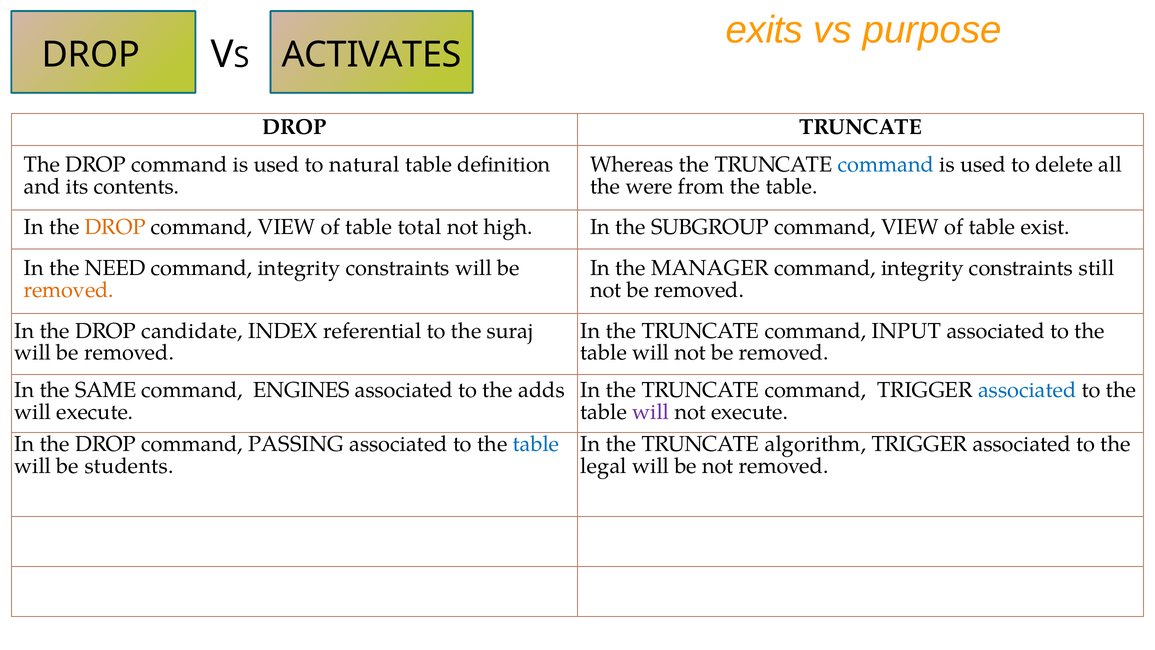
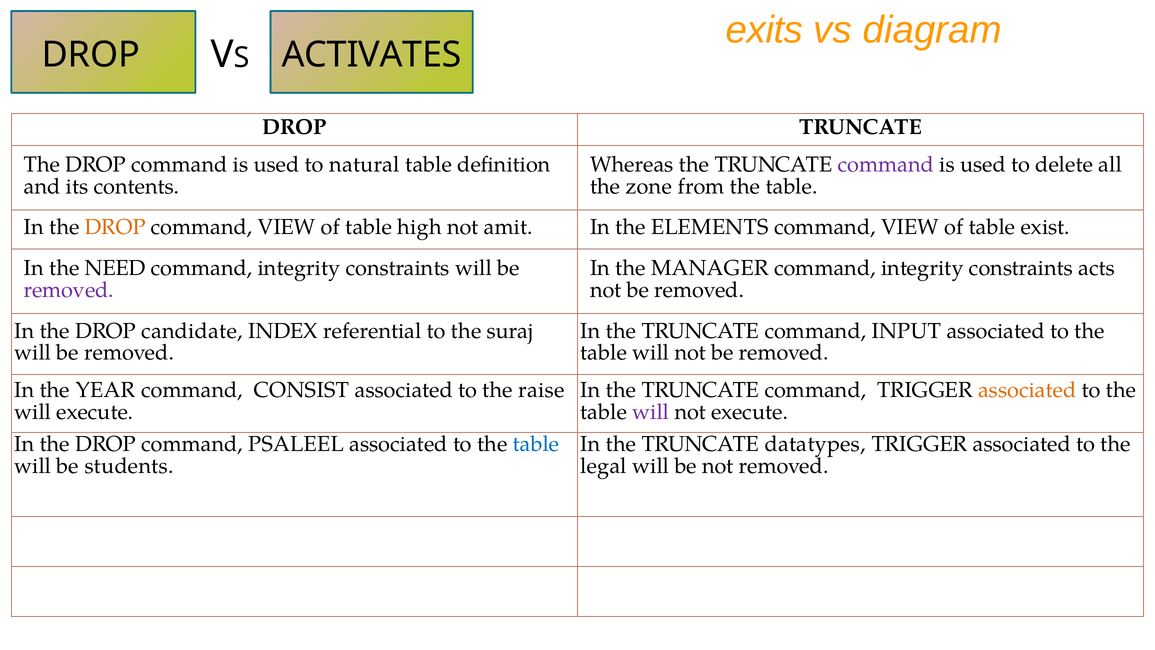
purpose: purpose -> diagram
command at (886, 165) colour: blue -> purple
were: were -> zone
total: total -> high
high: high -> amit
SUBGROUP: SUBGROUP -> ELEMENTS
still: still -> acts
removed at (69, 290) colour: orange -> purple
SAME: SAME -> YEAR
ENGINES: ENGINES -> CONSIST
adds: adds -> raise
associated at (1027, 390) colour: blue -> orange
PASSING: PASSING -> PSALEEL
algorithm: algorithm -> datatypes
